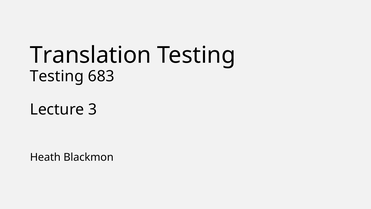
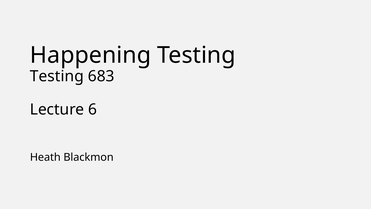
Translation: Translation -> Happening
3: 3 -> 6
